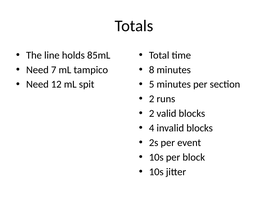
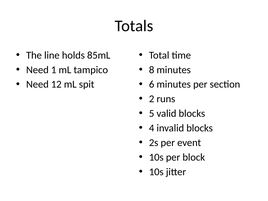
7: 7 -> 1
5: 5 -> 6
2 at (152, 113): 2 -> 5
